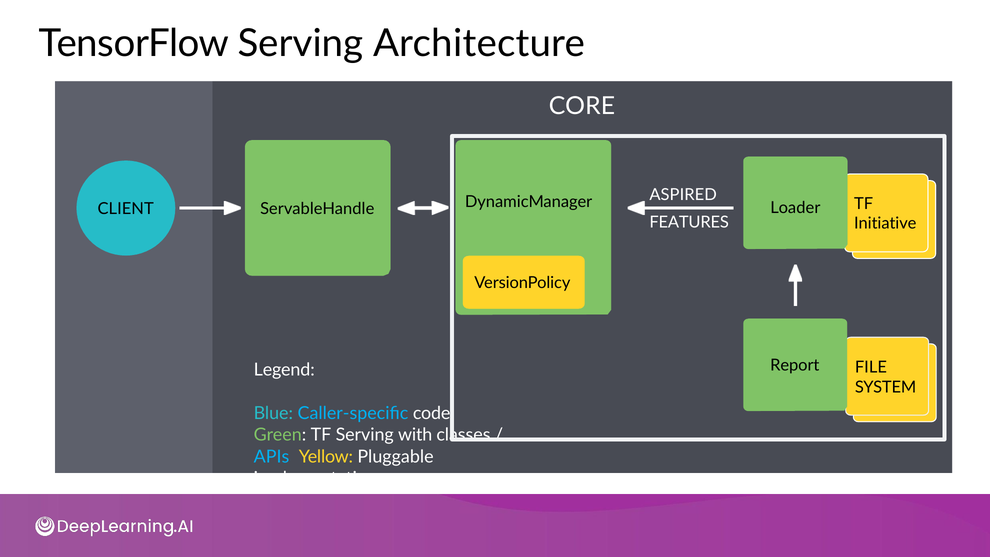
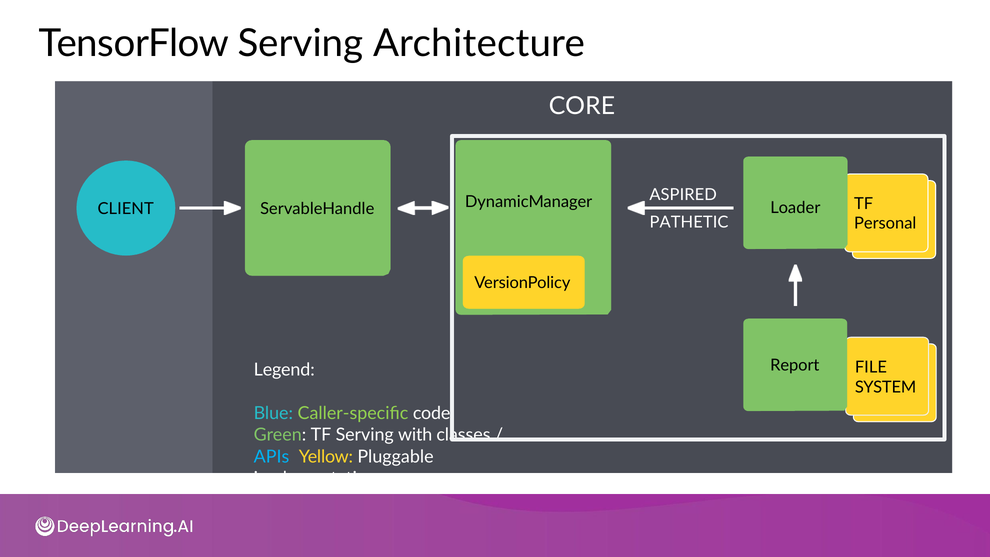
FEATURES: FEATURES -> PATHETIC
Initiative: Initiative -> Personal
Caller-speciﬁc colour: light blue -> light green
